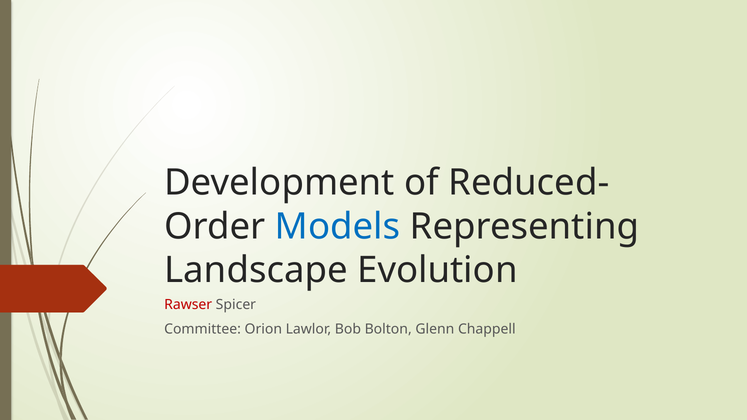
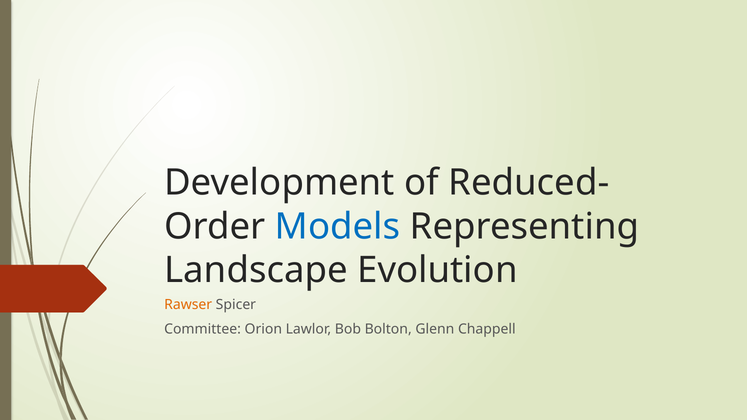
Rawser colour: red -> orange
